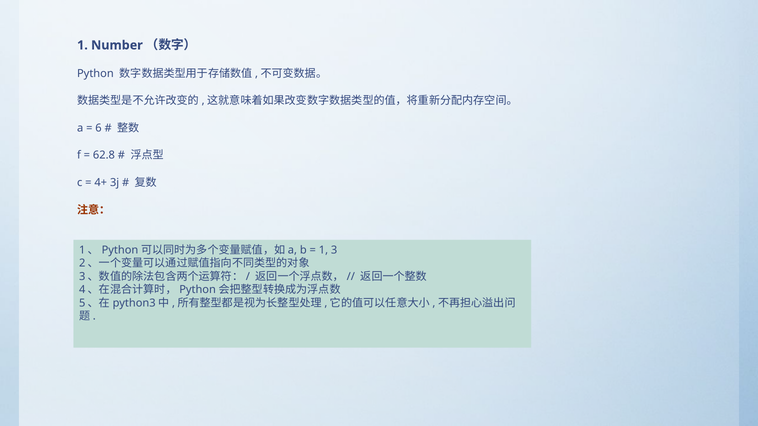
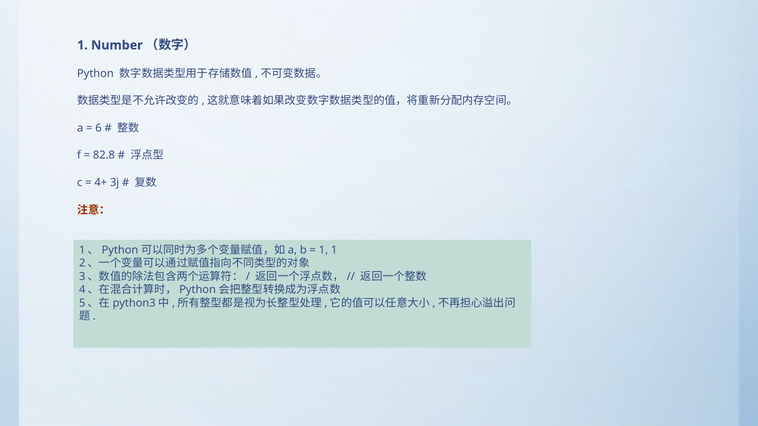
62.8: 62.8 -> 82.8
1 3: 3 -> 1
